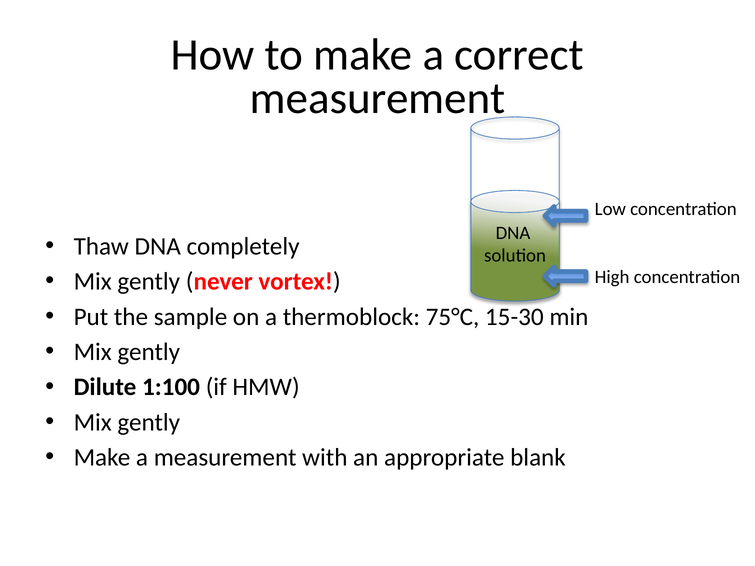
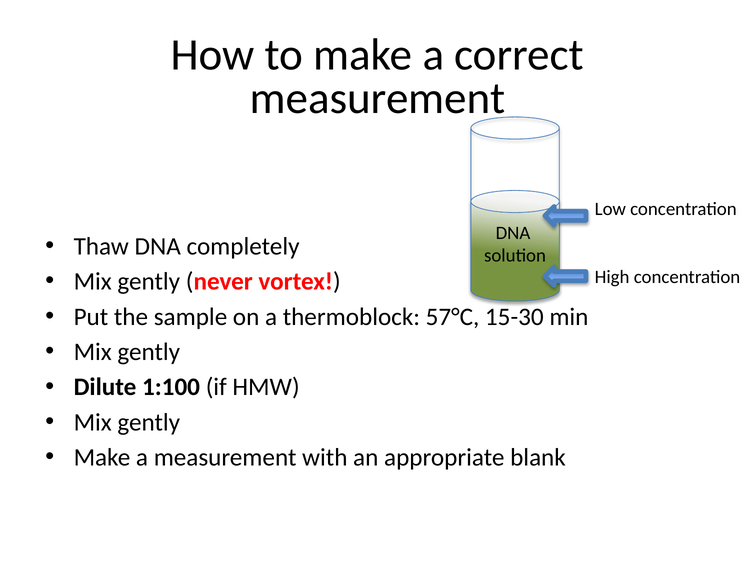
75°C: 75°C -> 57°C
